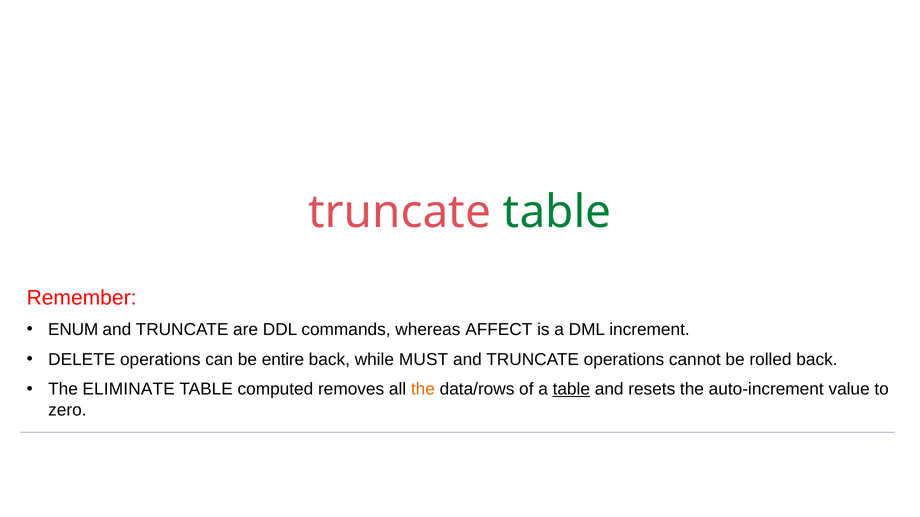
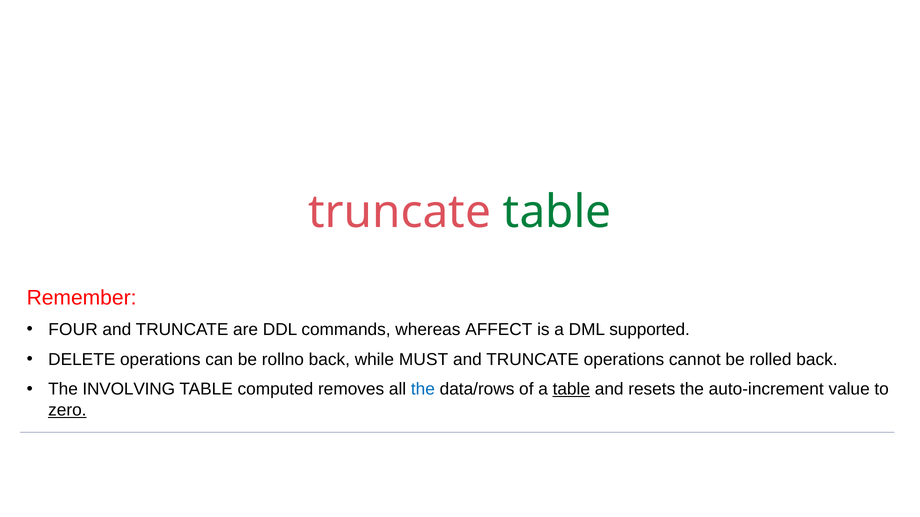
ENUM: ENUM -> FOUR
increment: increment -> supported
entire: entire -> rollno
ELIMINATE: ELIMINATE -> INVOLVING
the at (423, 390) colour: orange -> blue
zero underline: none -> present
